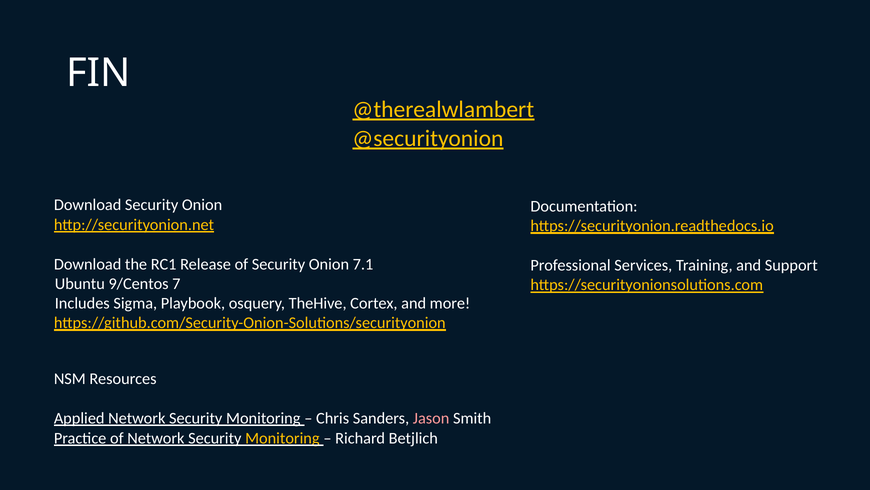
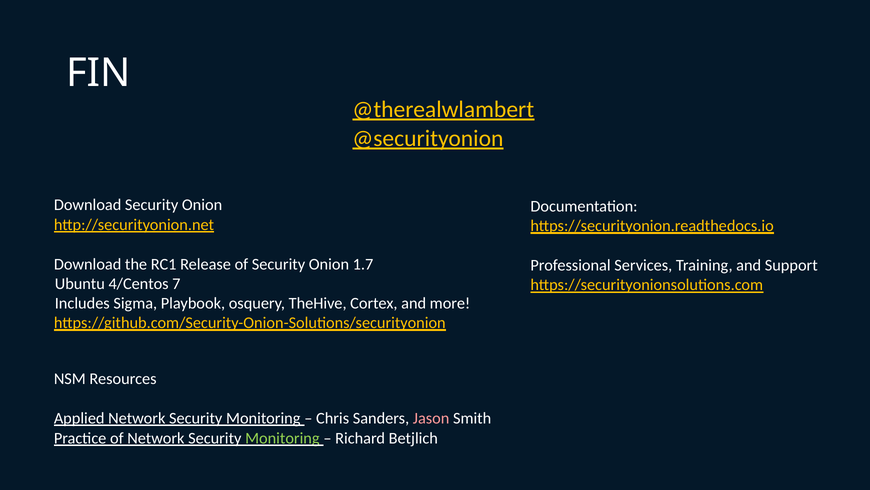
7.1: 7.1 -> 1.7
9/Centos: 9/Centos -> 4/Centos
Monitoring at (282, 438) colour: yellow -> light green
